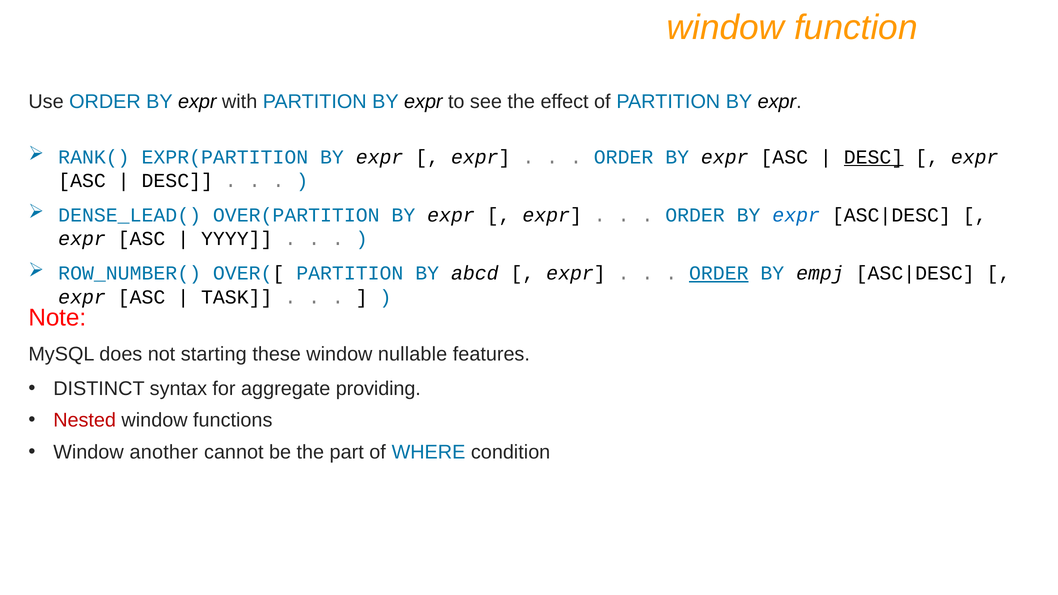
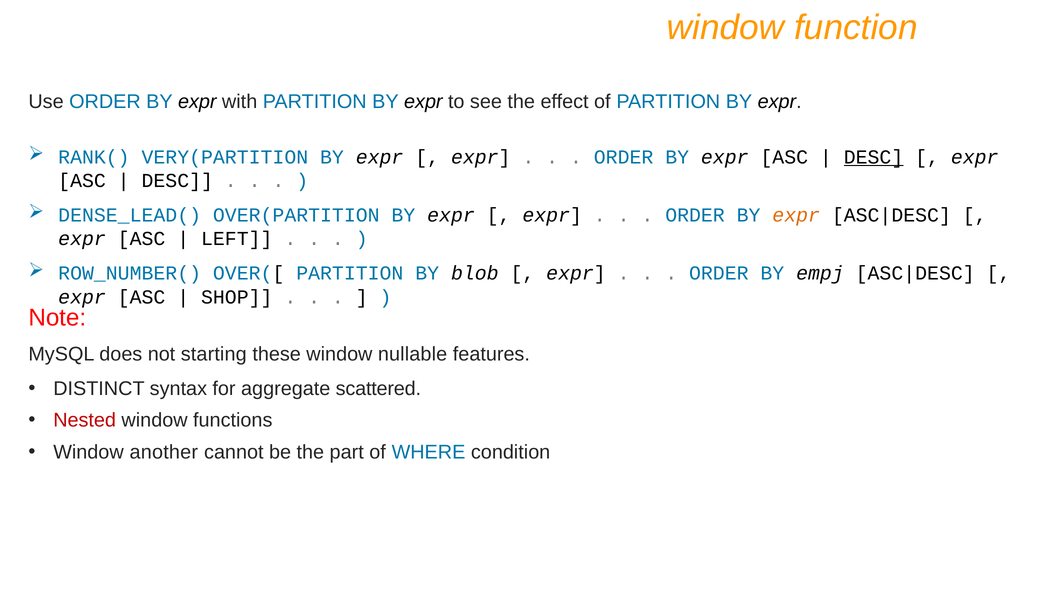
EXPR(PARTITION: EXPR(PARTITION -> VERY(PARTITION
expr at (796, 215) colour: blue -> orange
YYYY: YYYY -> LEFT
abcd: abcd -> blob
ORDER at (719, 273) underline: present -> none
TASK: TASK -> SHOP
providing: providing -> scattered
